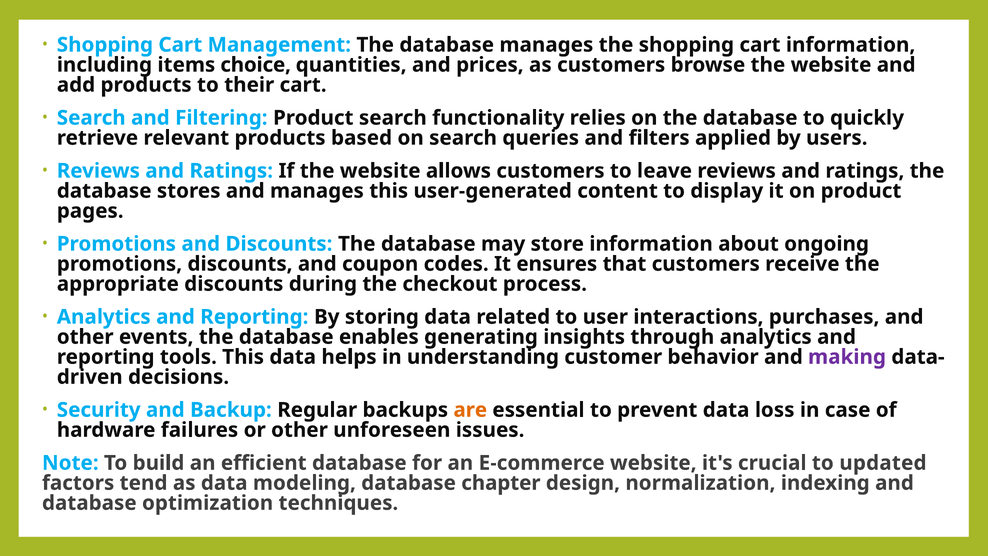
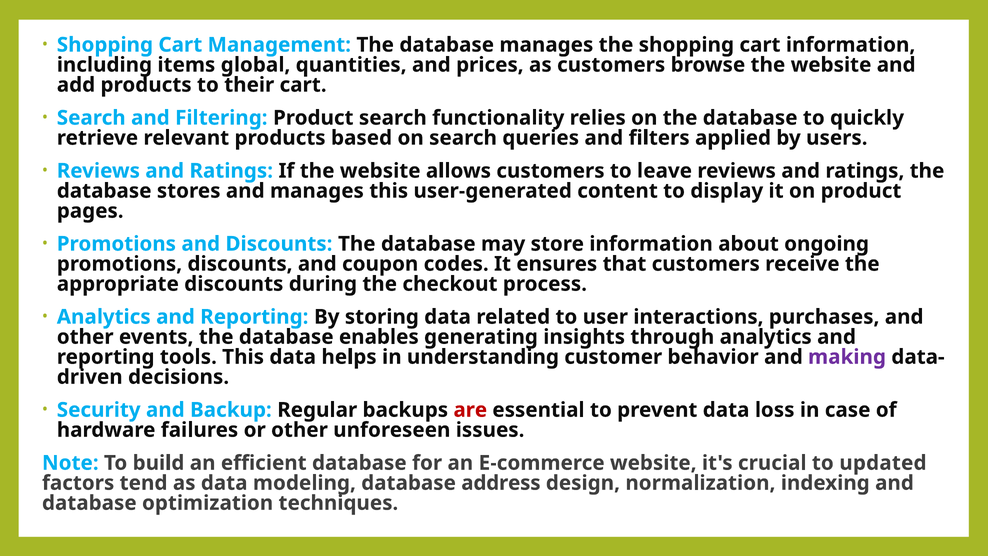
choice: choice -> global
are colour: orange -> red
chapter: chapter -> address
